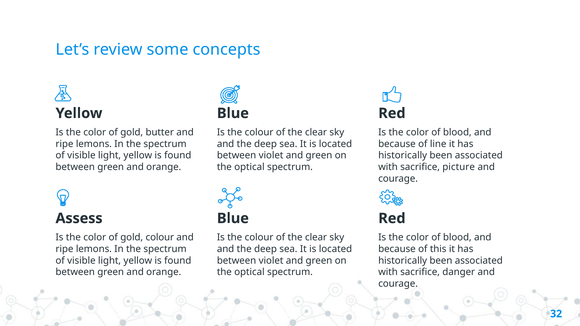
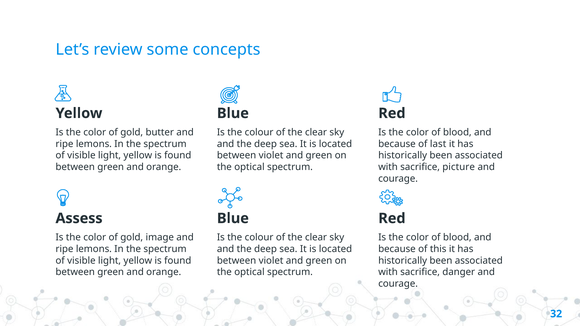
line: line -> last
gold colour: colour -> image
